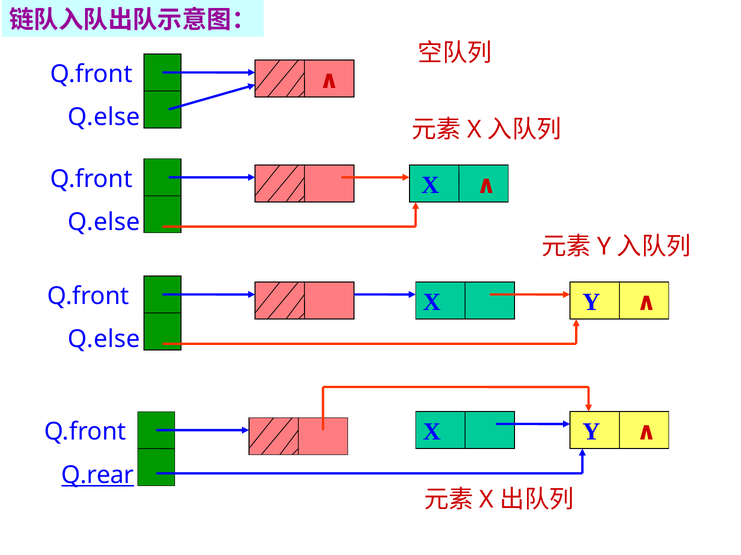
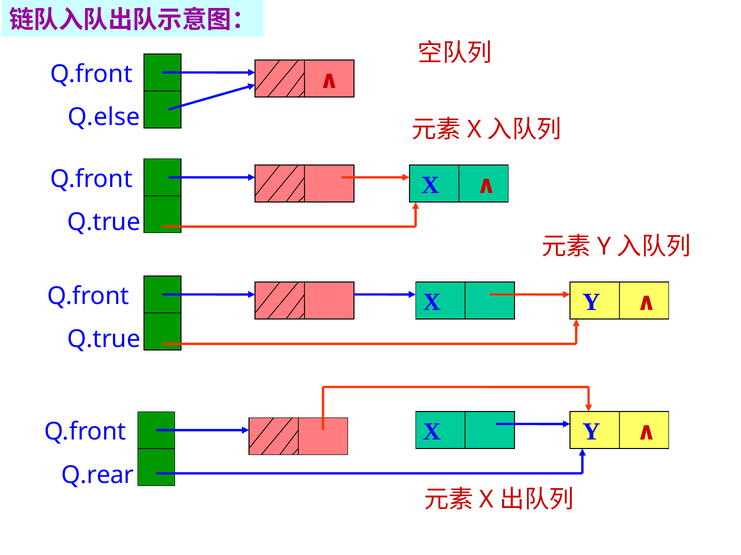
Q.else at (104, 222): Q.else -> Q.true
Q.else at (104, 340): Q.else -> Q.true
Q.rear underline: present -> none
